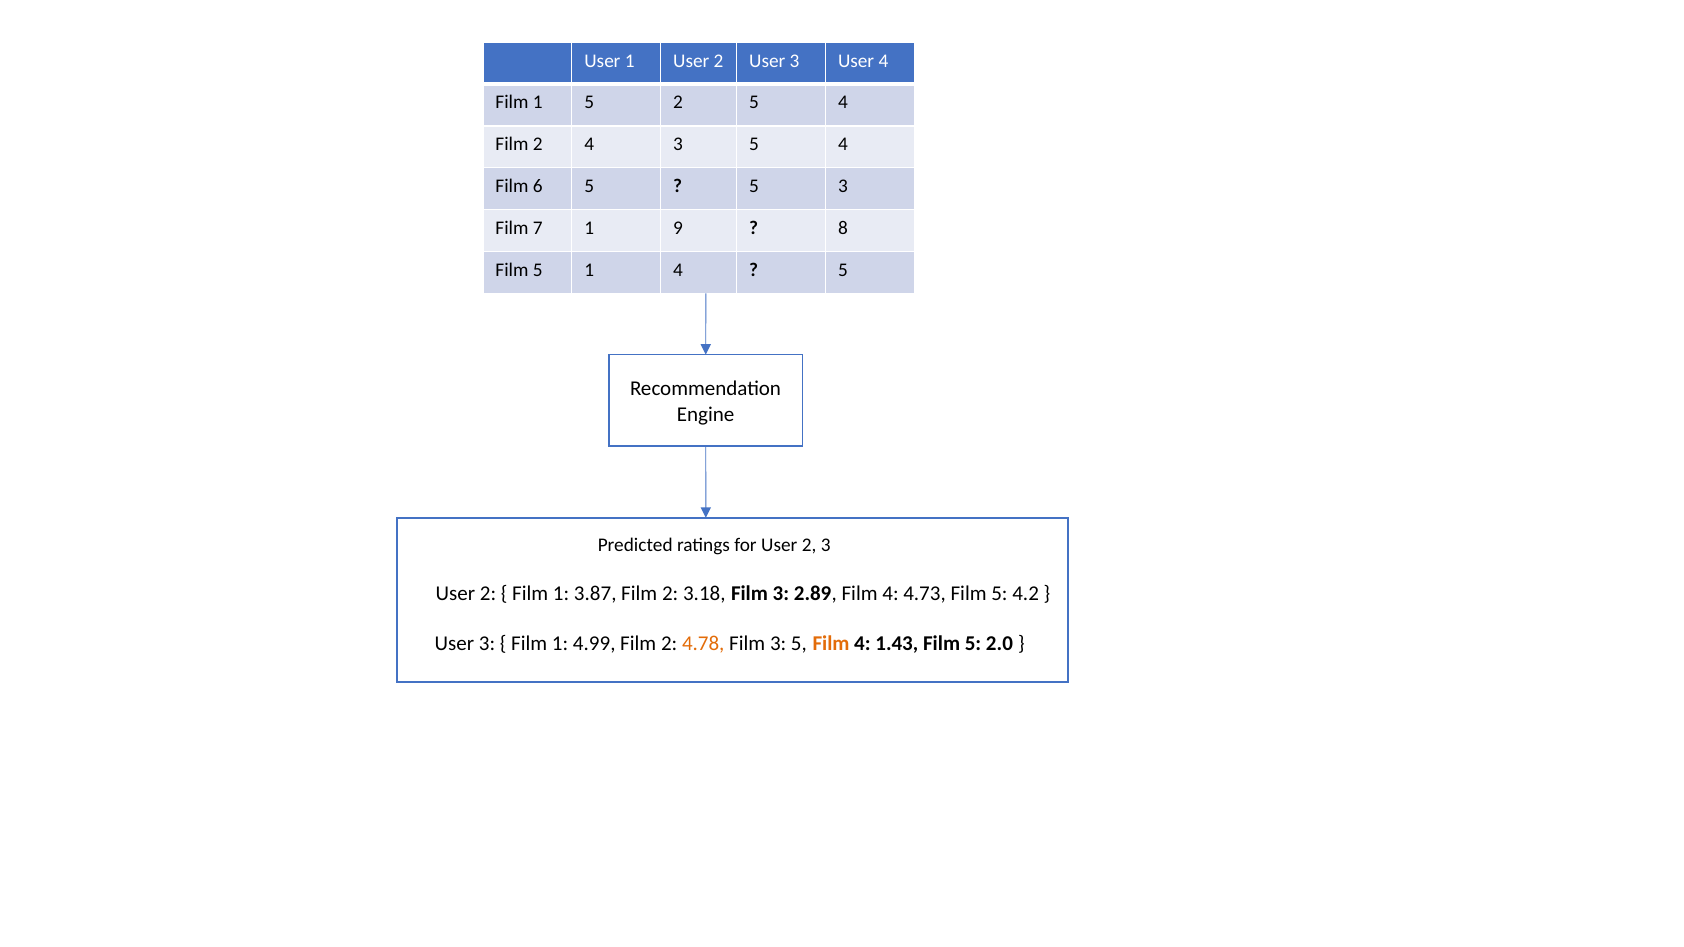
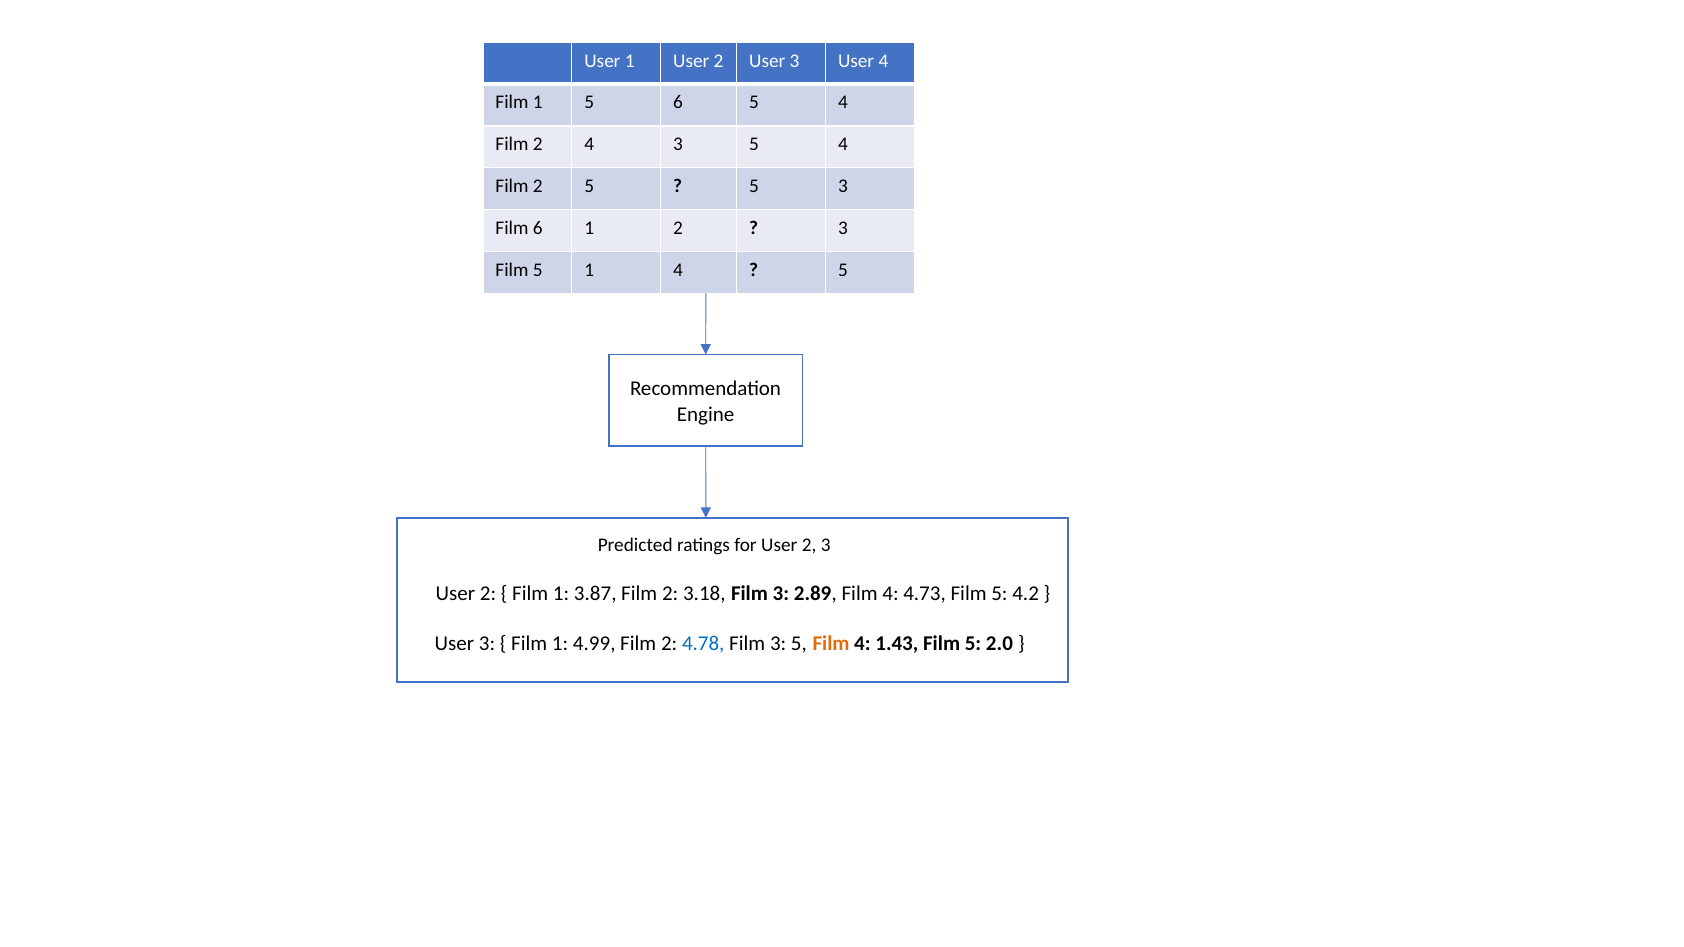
5 2: 2 -> 6
6 at (538, 186): 6 -> 2
Film 7: 7 -> 6
1 9: 9 -> 2
8 at (843, 228): 8 -> 3
4.78 colour: orange -> blue
